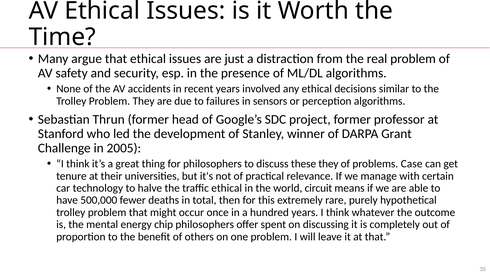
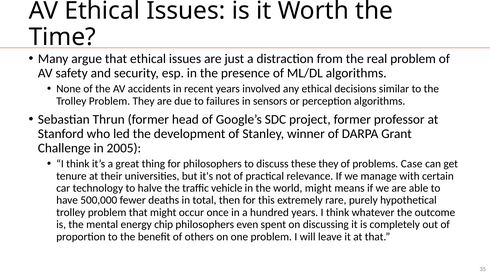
traffic ethical: ethical -> vehicle
world circuit: circuit -> might
offer: offer -> even
